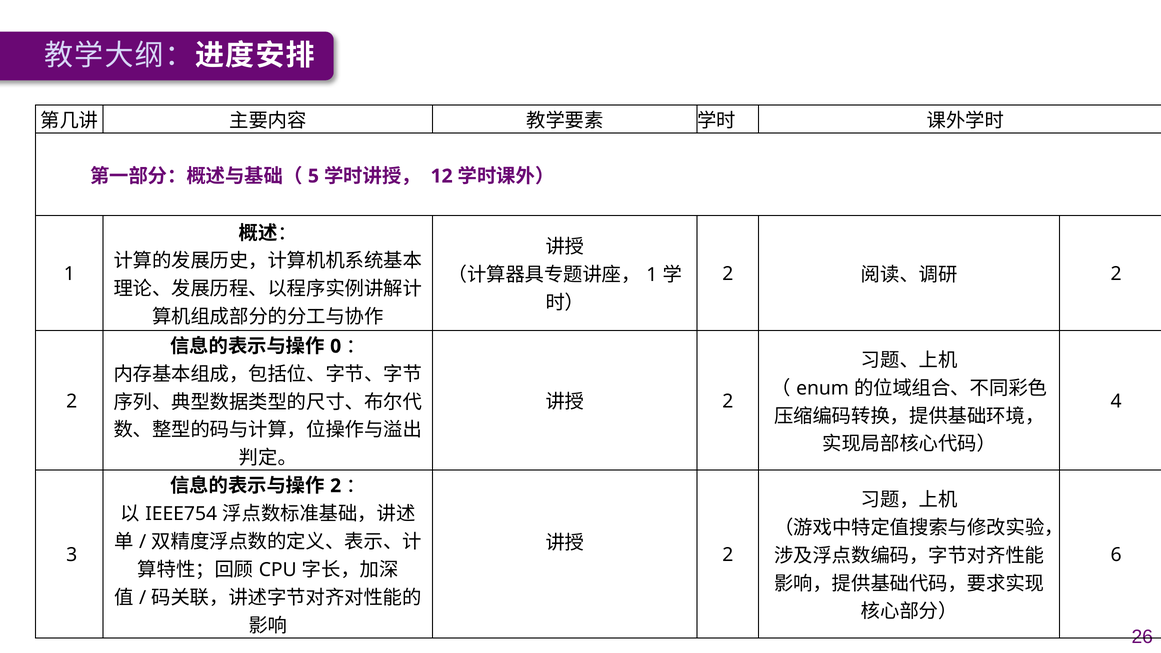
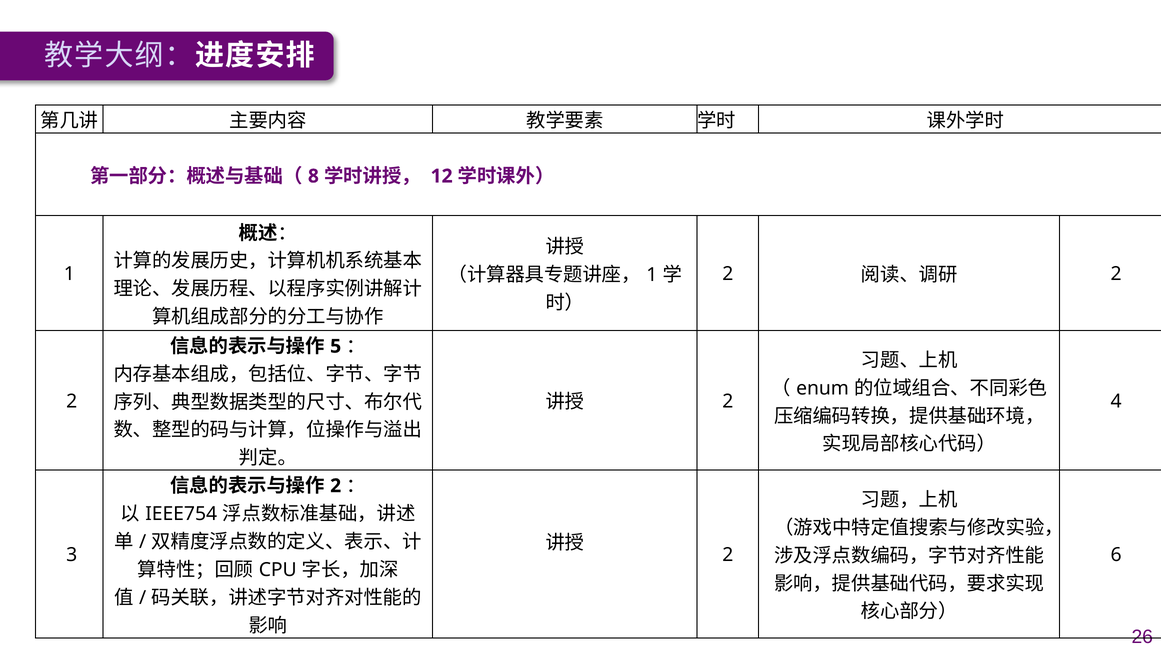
5: 5 -> 8
0: 0 -> 5
